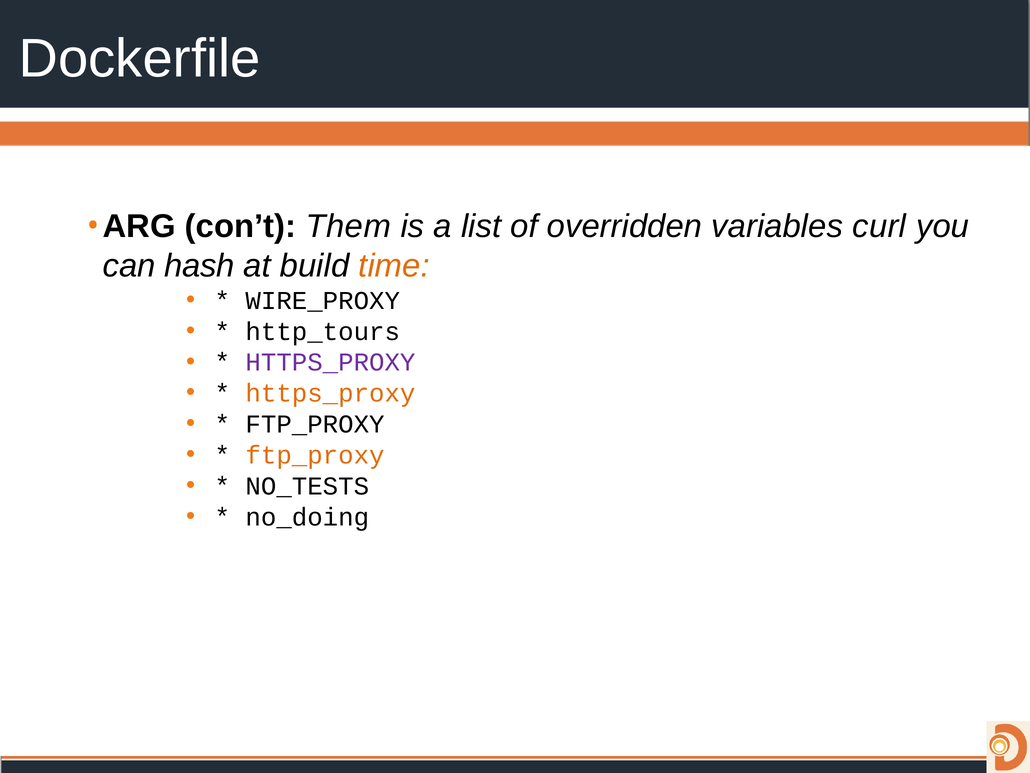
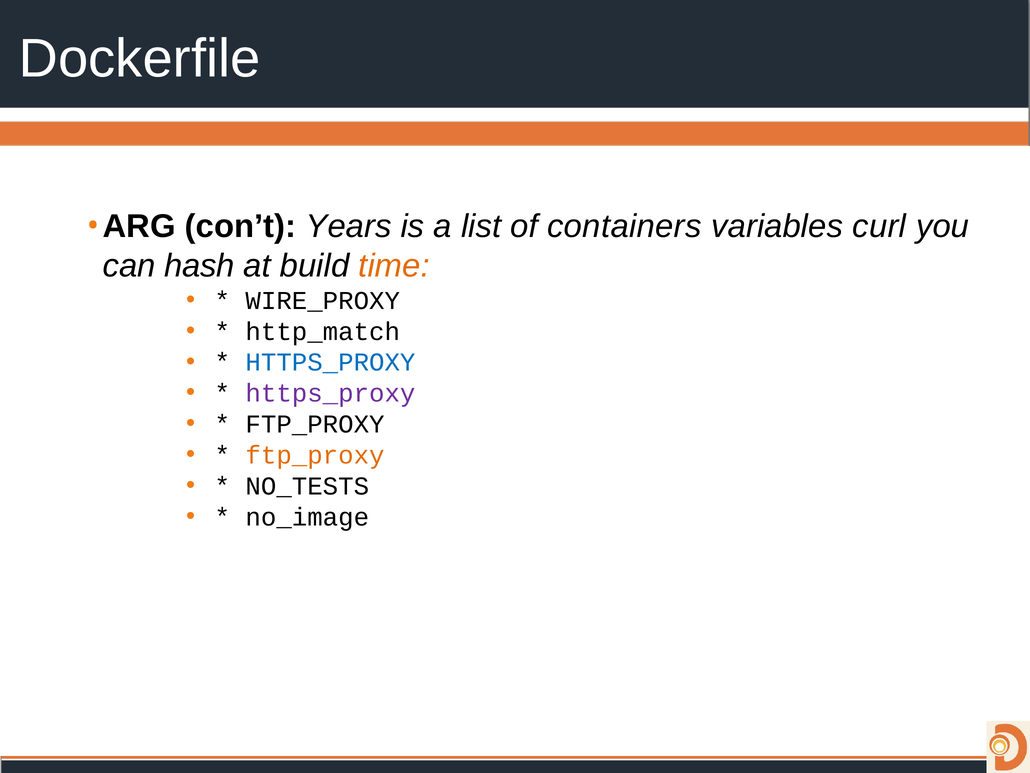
Them: Them -> Years
overridden: overridden -> containers
http_tours: http_tours -> http_match
HTTPS_PROXY at (330, 362) colour: purple -> blue
https_proxy at (330, 393) colour: orange -> purple
no_doing: no_doing -> no_image
